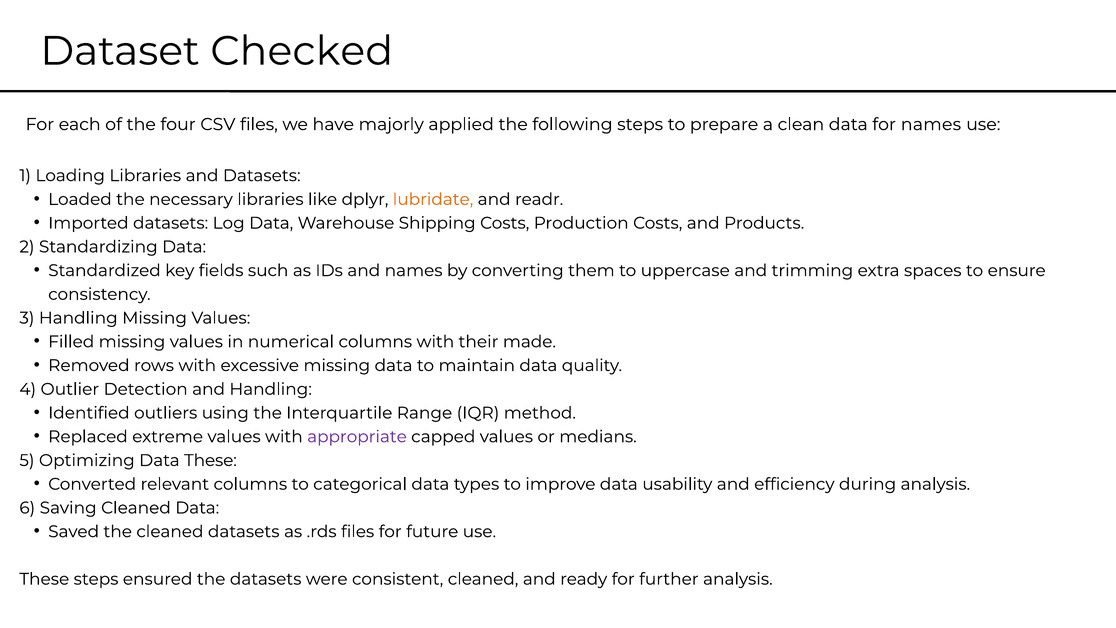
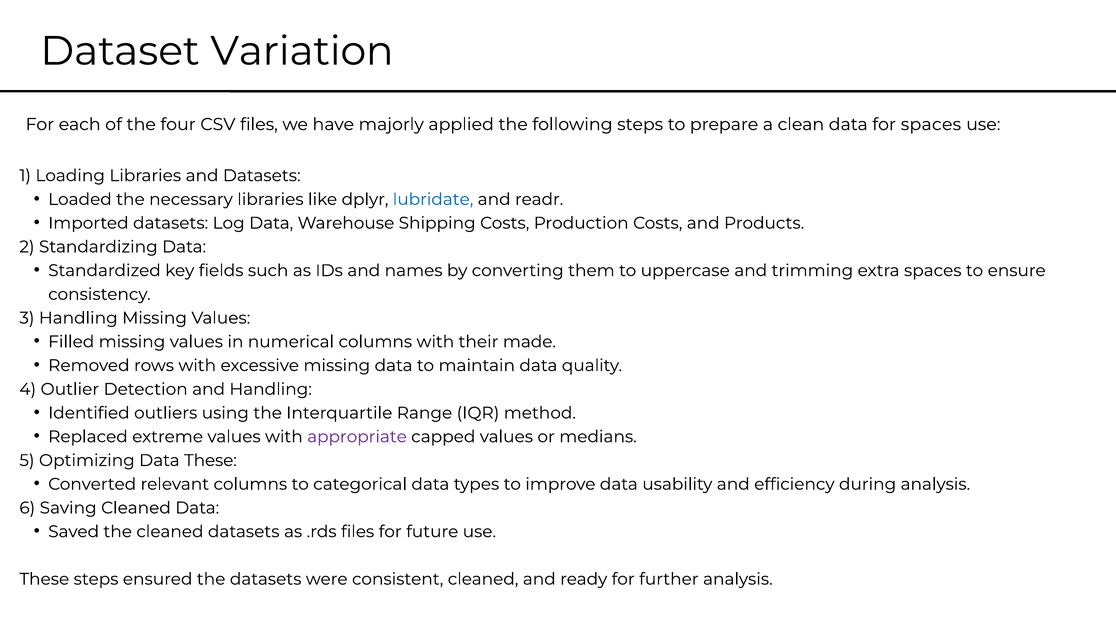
Checked: Checked -> Variation
for names: names -> spaces
lubridate colour: orange -> blue
